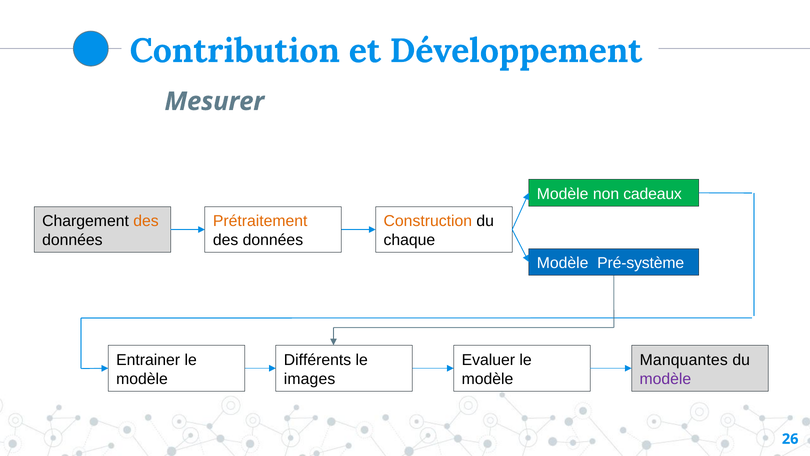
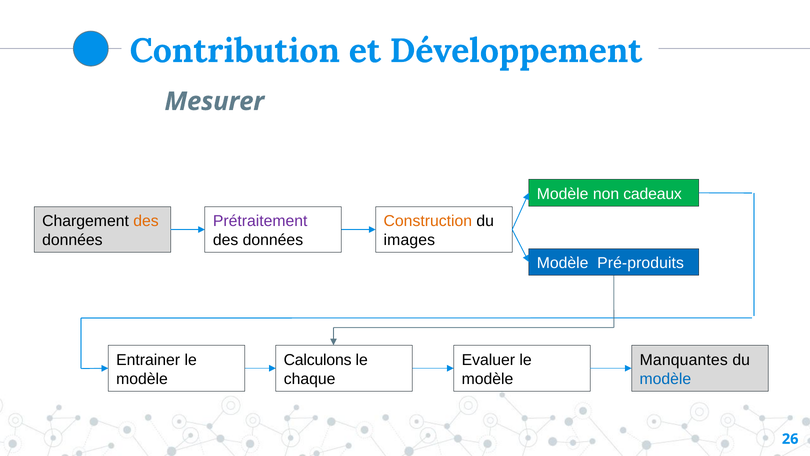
Prétraitement colour: orange -> purple
chaque: chaque -> images
Pré-système: Pré-système -> Pré-produits
Différents: Différents -> Calculons
images: images -> chaque
modèle at (665, 379) colour: purple -> blue
